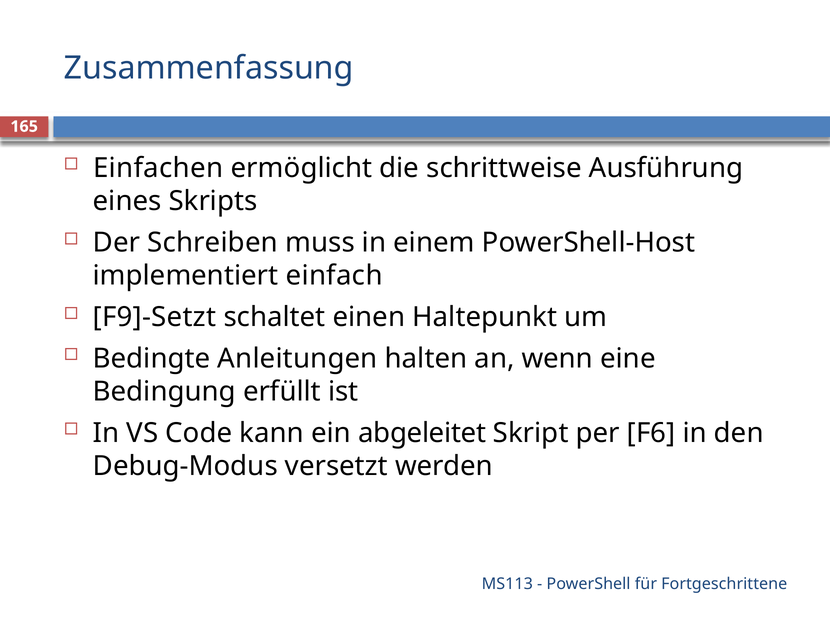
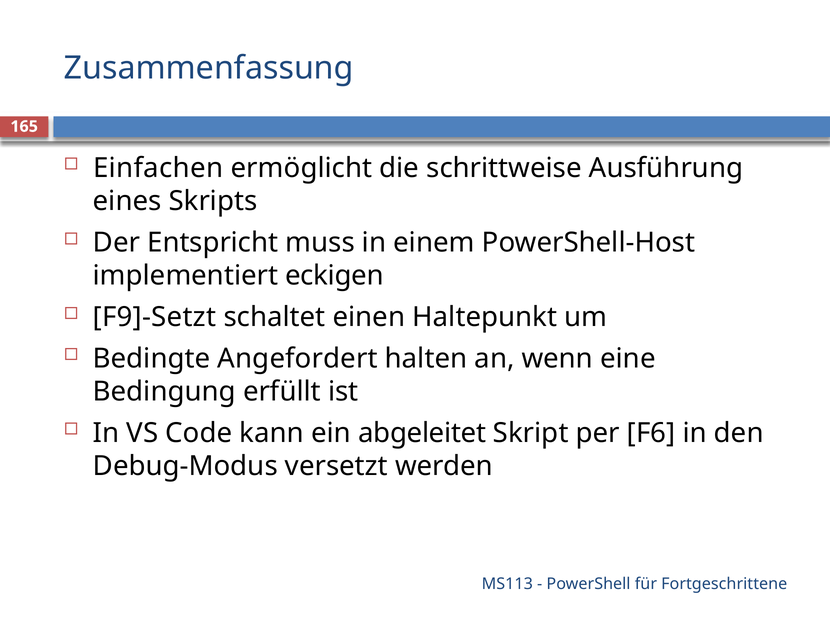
Schreiben: Schreiben -> Entspricht
einfach: einfach -> eckigen
Anleitungen: Anleitungen -> Angefordert
